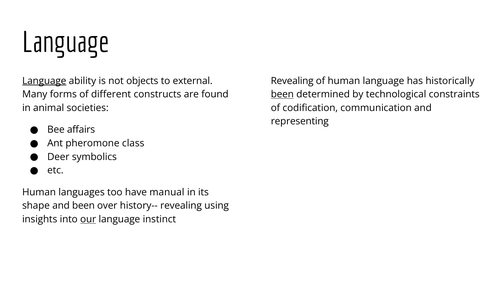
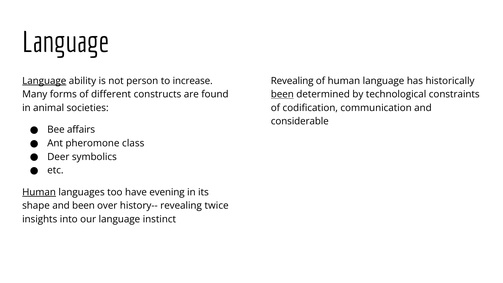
objects: objects -> person
external: external -> increase
representing: representing -> considerable
Human at (39, 192) underline: none -> present
manual: manual -> evening
using: using -> twice
our underline: present -> none
